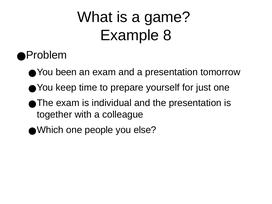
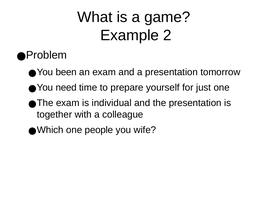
8: 8 -> 2
keep: keep -> need
else: else -> wife
